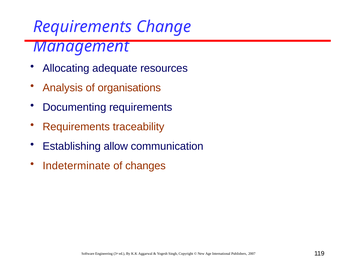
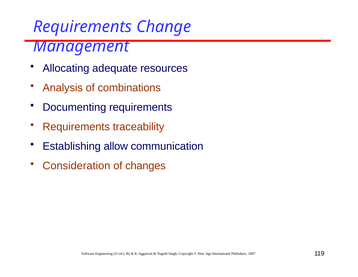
organisations: organisations -> combinations
Indeterminate: Indeterminate -> Consideration
